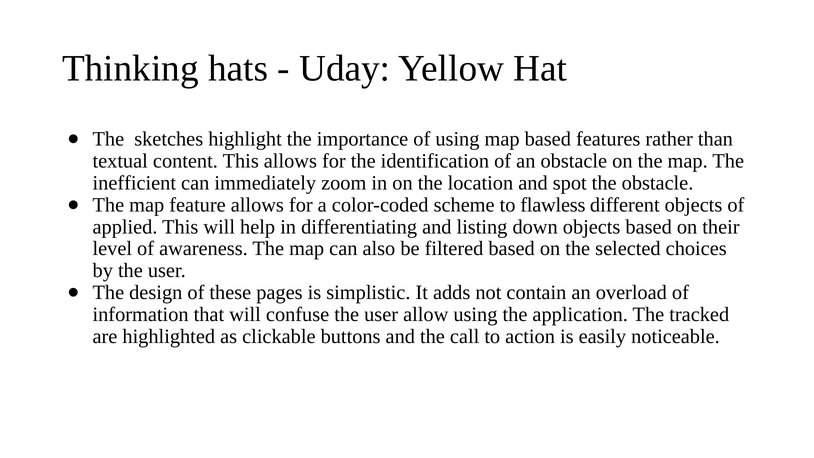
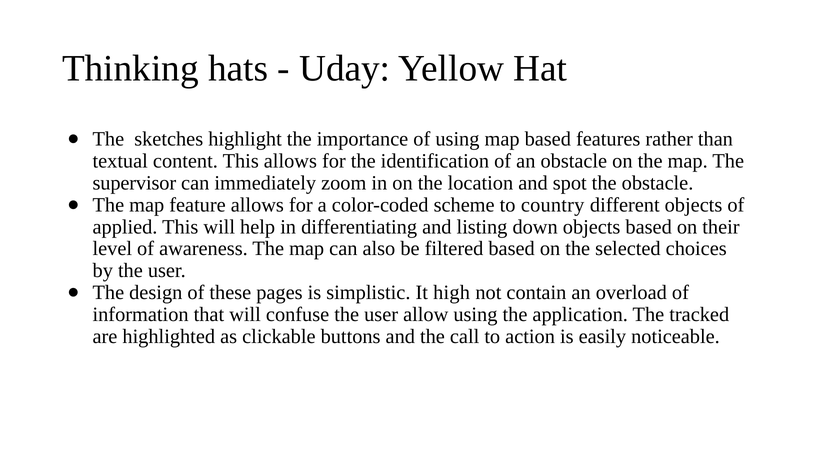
inefficient: inefficient -> supervisor
flawless: flawless -> country
adds: adds -> high
